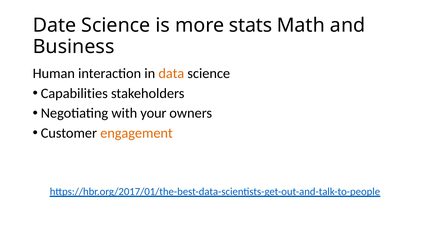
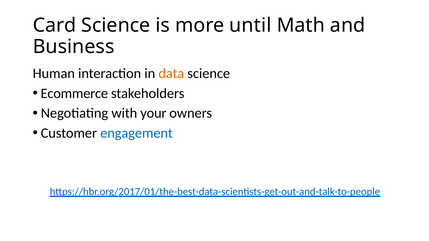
Date: Date -> Card
stats: stats -> until
Capabilities: Capabilities -> Ecommerce
engagement colour: orange -> blue
